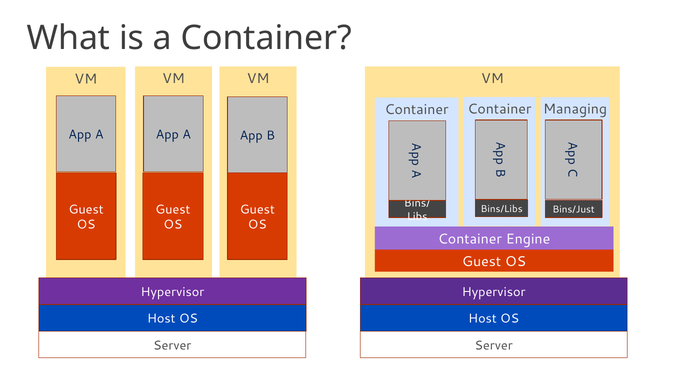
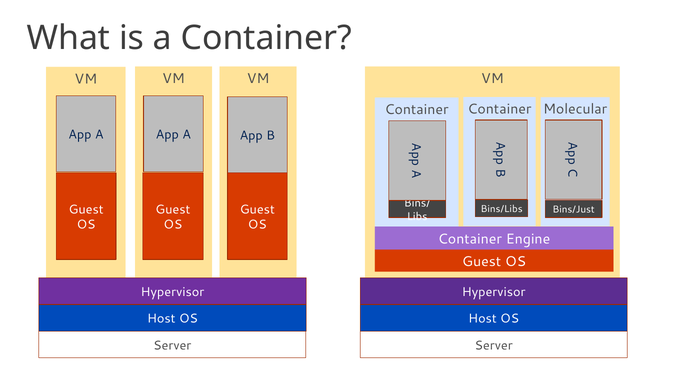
Managing: Managing -> Molecular
